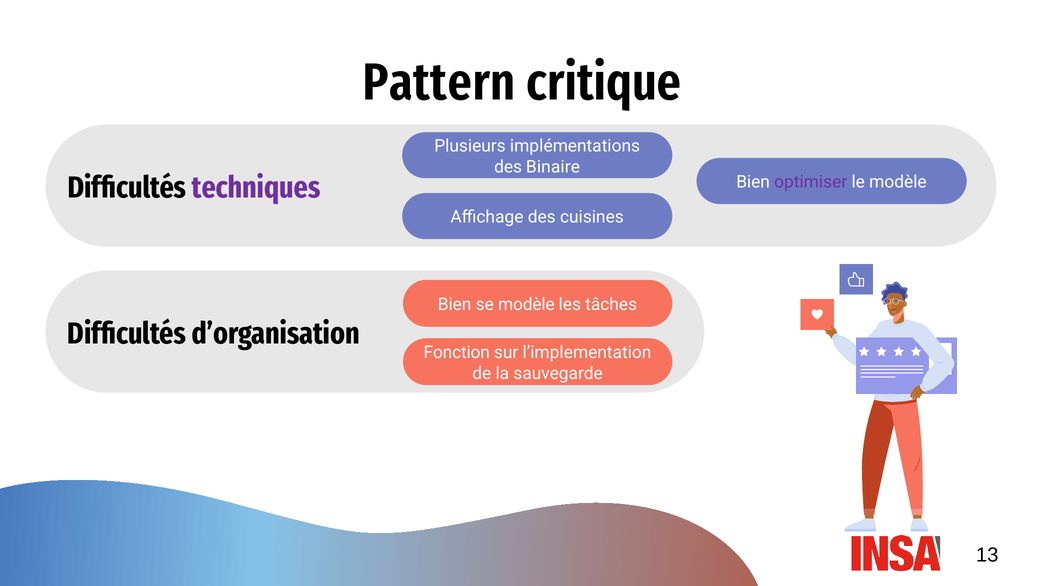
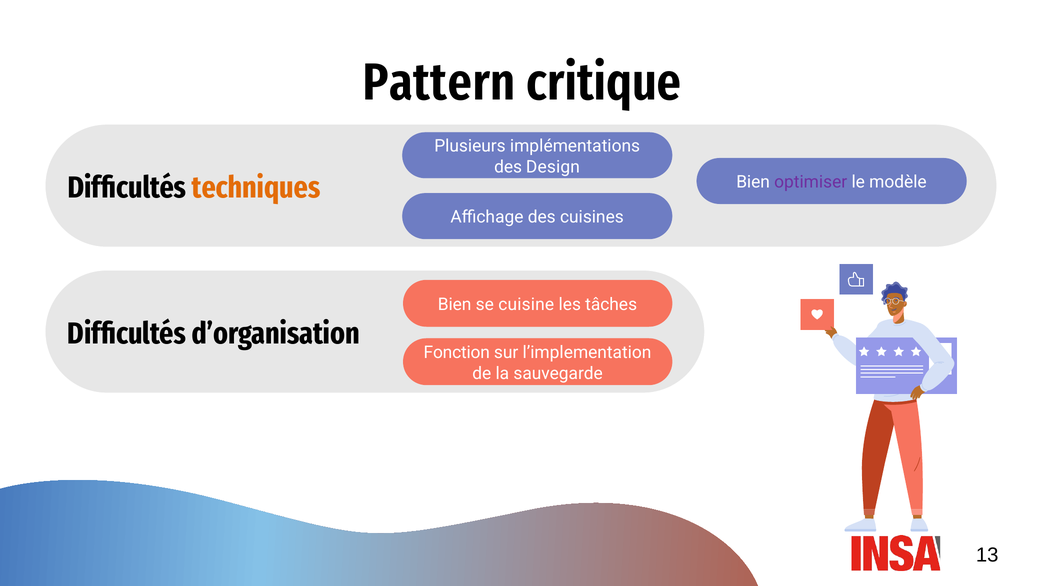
Binaire: Binaire -> Design
techniques colour: purple -> orange
se modèle: modèle -> cuisine
